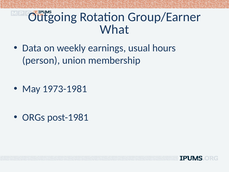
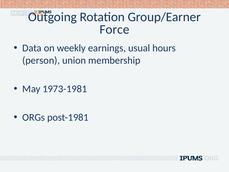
What: What -> Force
